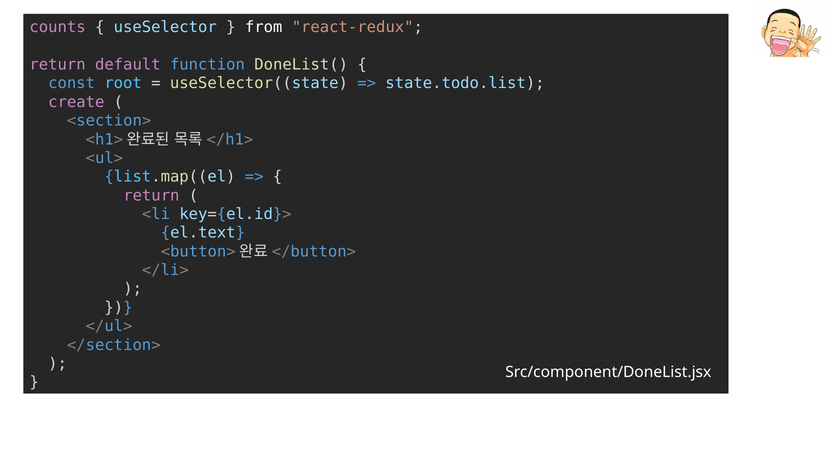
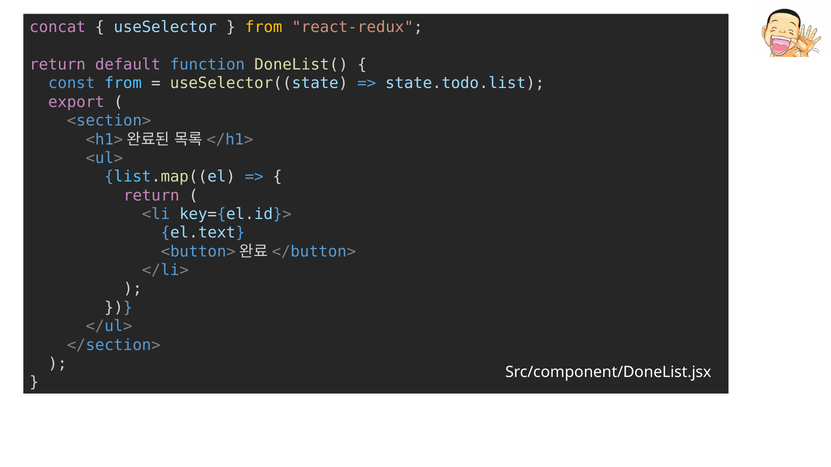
counts: counts -> concat
from at (264, 27) colour: white -> yellow
const root: root -> from
create: create -> export
